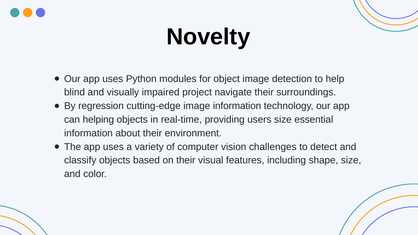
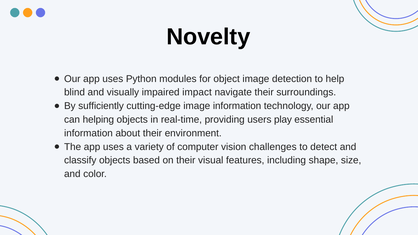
project: project -> impact
regression: regression -> sufficiently
users size: size -> play
